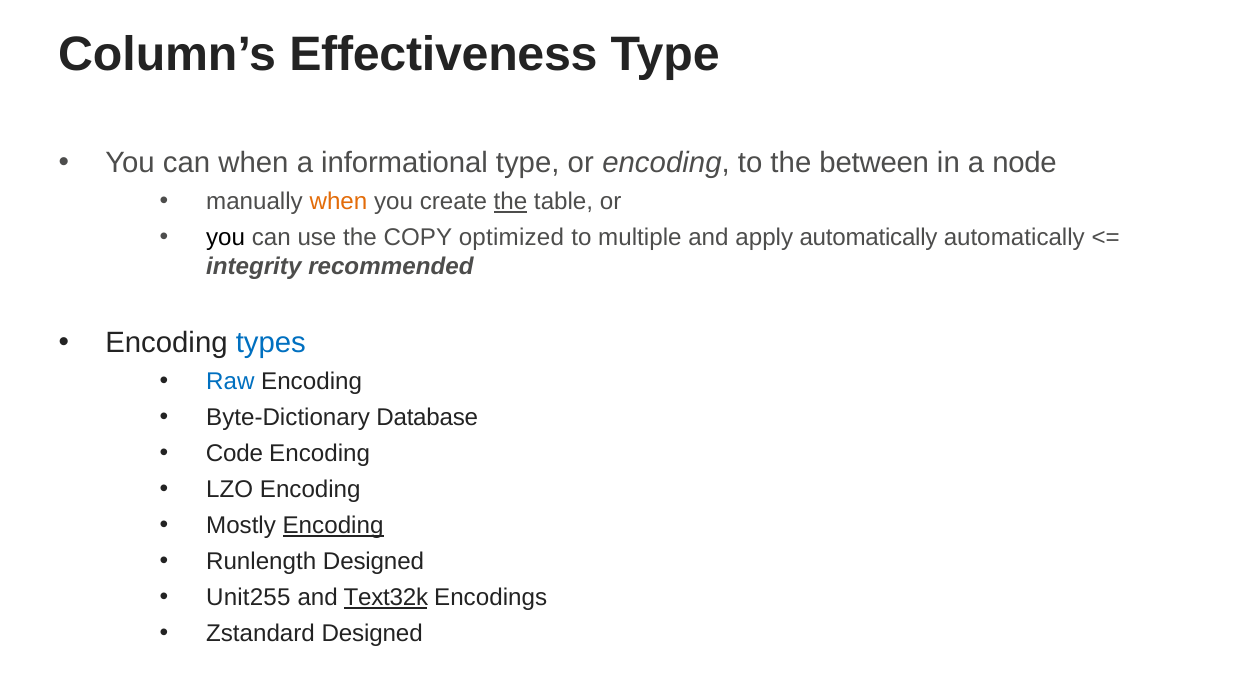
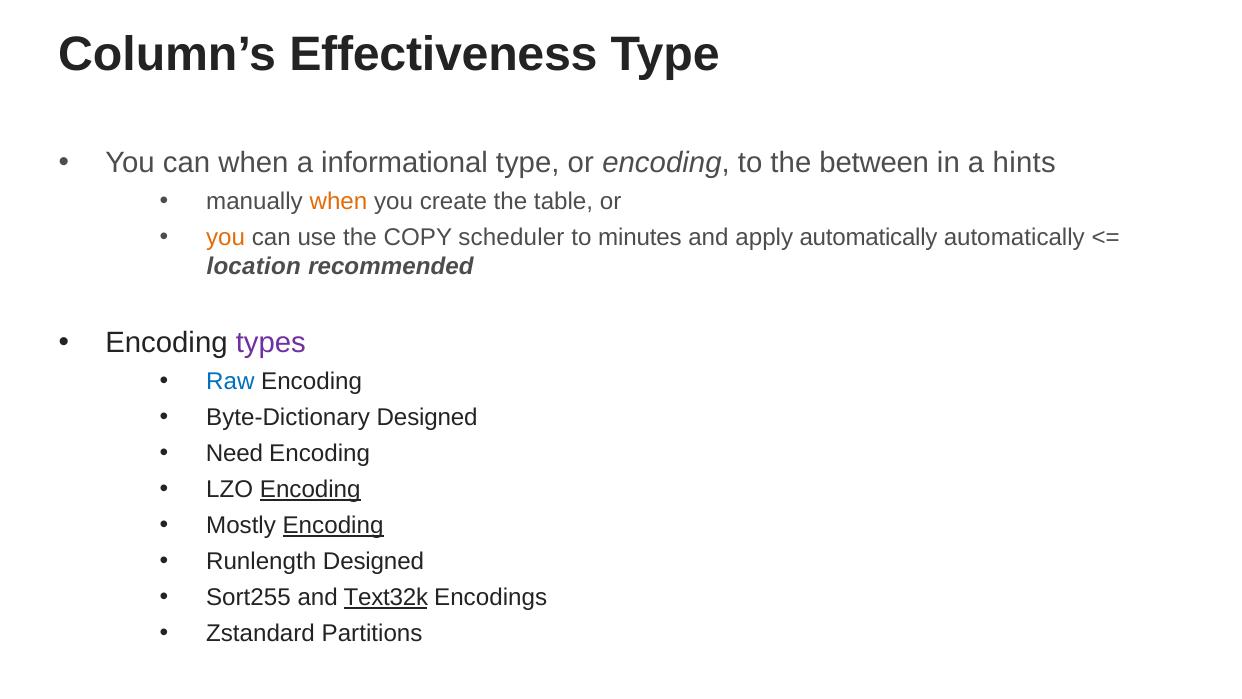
node: node -> hints
the at (510, 202) underline: present -> none
you at (226, 237) colour: black -> orange
optimized: optimized -> scheduler
multiple: multiple -> minutes
integrity: integrity -> location
types colour: blue -> purple
Byte-Dictionary Database: Database -> Designed
Code: Code -> Need
Encoding at (310, 489) underline: none -> present
Unit255: Unit255 -> Sort255
Zstandard Designed: Designed -> Partitions
